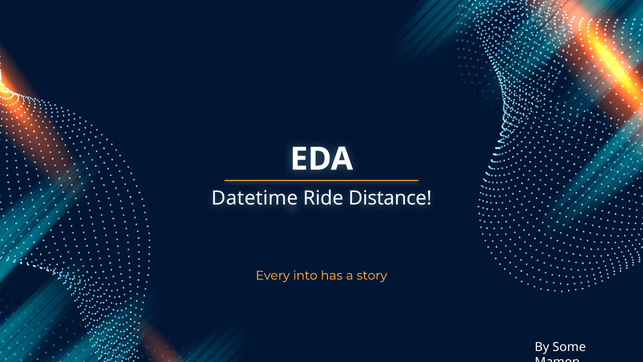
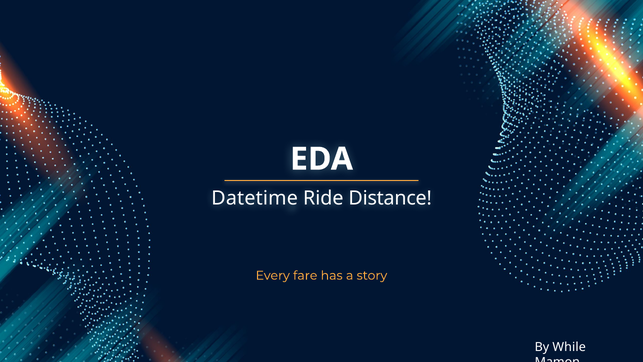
into: into -> fare
Some: Some -> While
